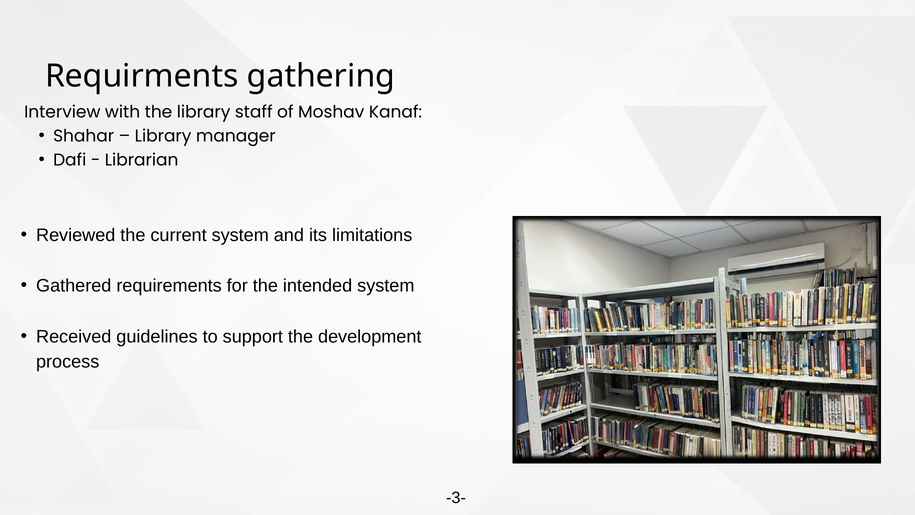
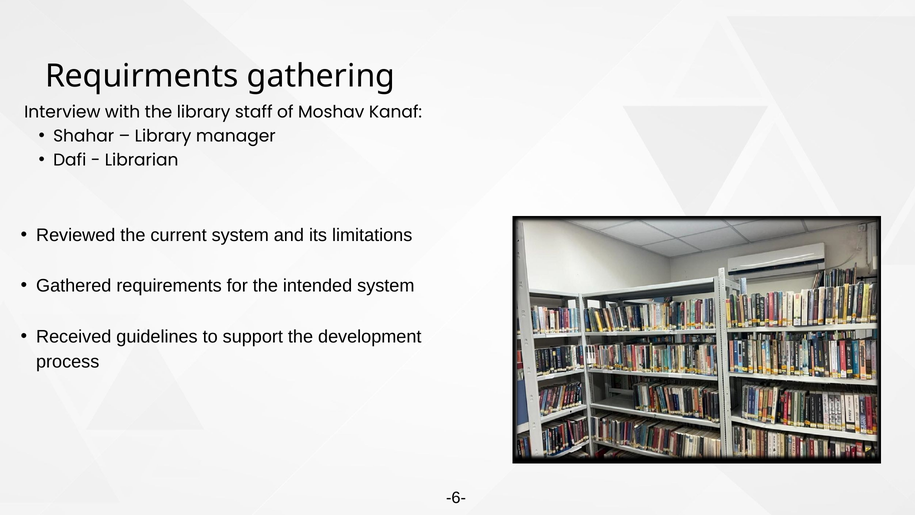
-3-: -3- -> -6-
